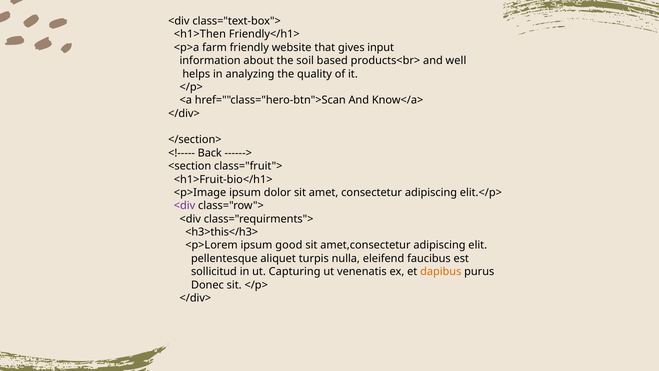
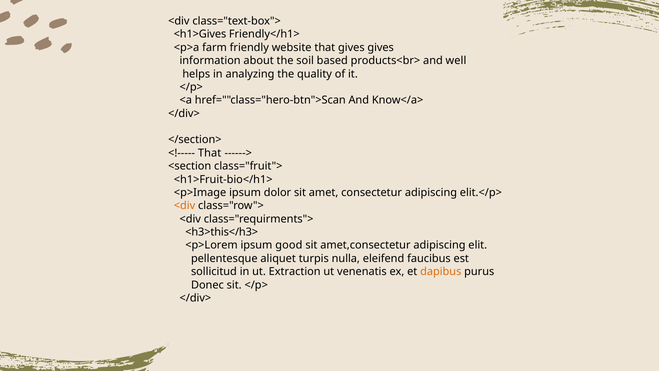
<h1>Then: <h1>Then -> <h1>Gives
gives input: input -> gives
Back at (210, 153): Back -> That
<div at (185, 206) colour: purple -> orange
Capturing: Capturing -> Extraction
